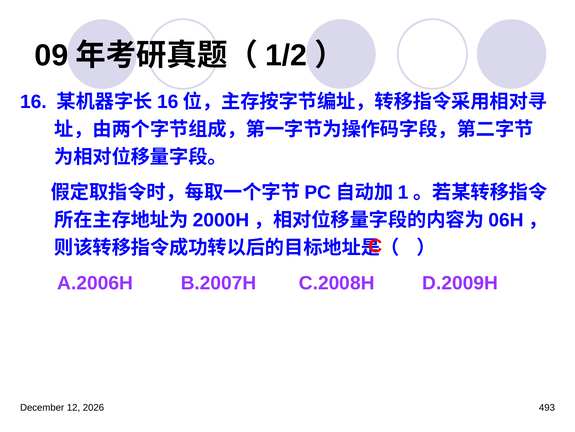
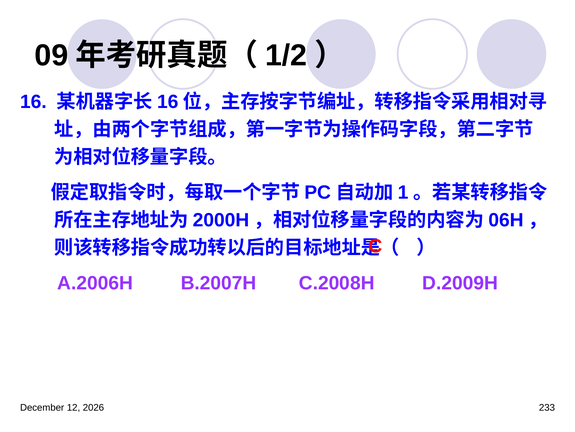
493: 493 -> 233
